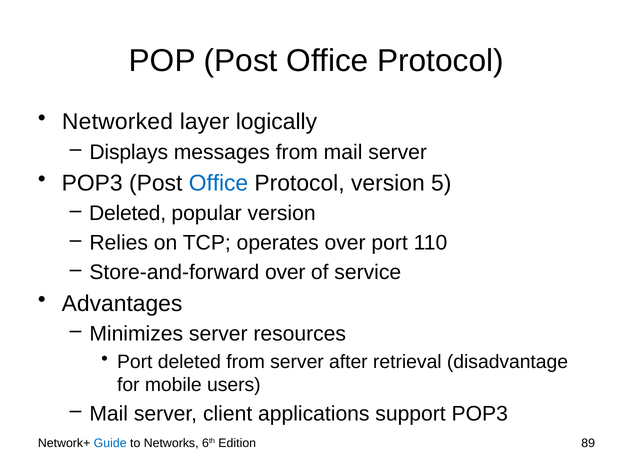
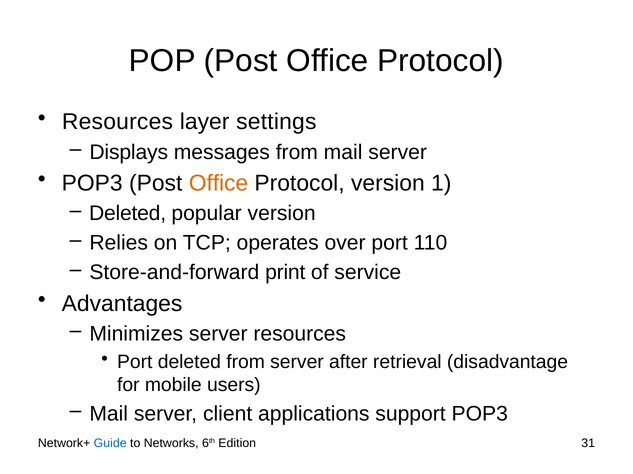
Networked at (117, 122): Networked -> Resources
logically: logically -> settings
Office at (218, 183) colour: blue -> orange
5: 5 -> 1
Store-and-forward over: over -> print
89: 89 -> 31
